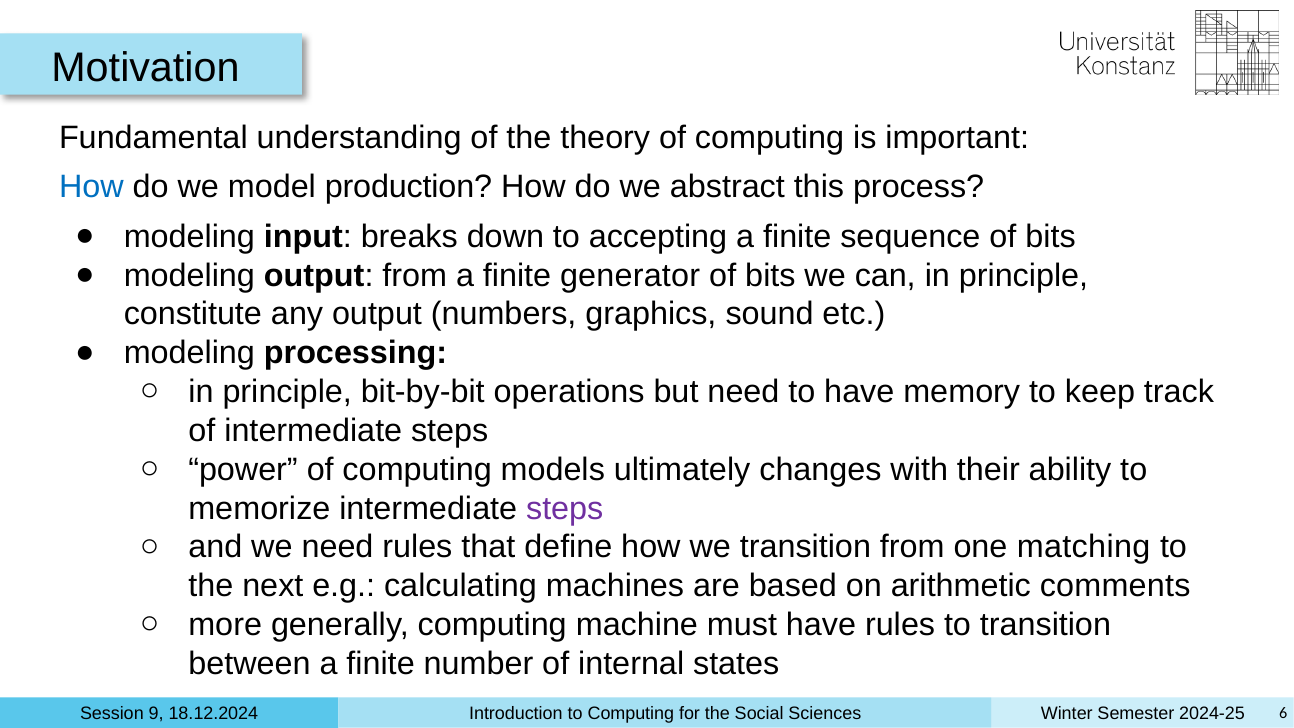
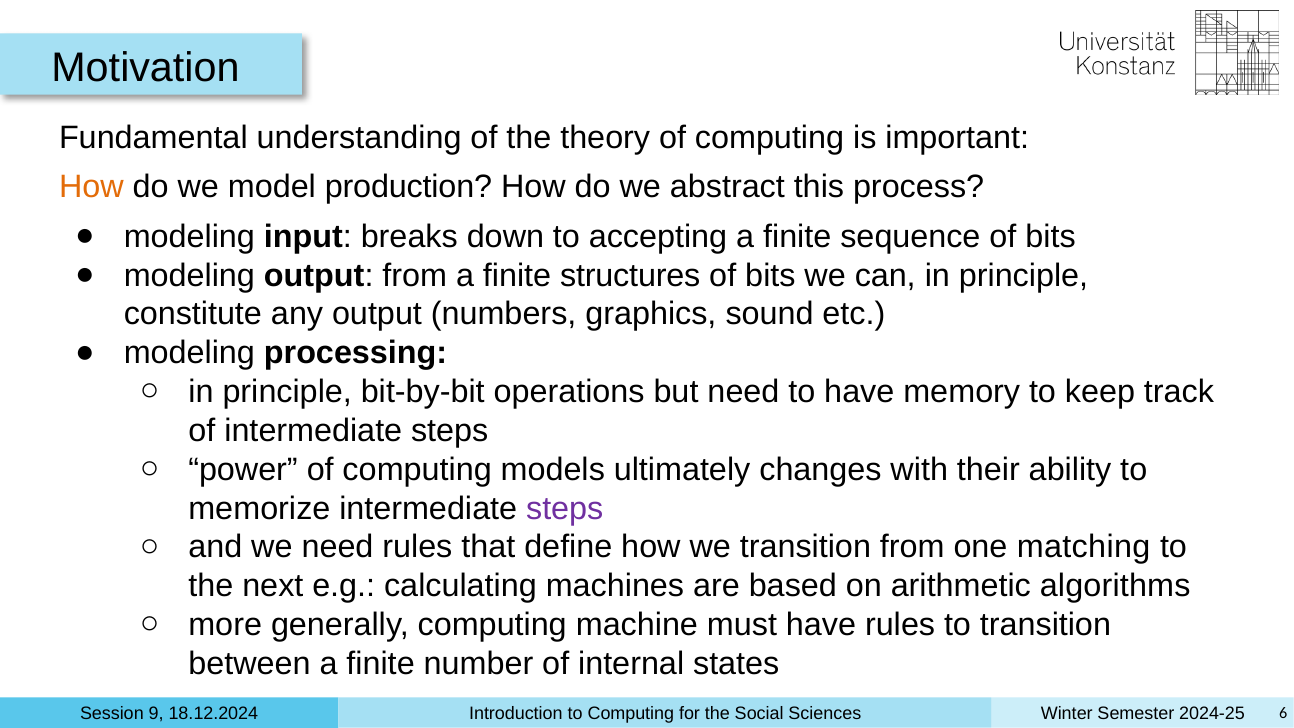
How at (91, 187) colour: blue -> orange
generator: generator -> structures
comments: comments -> algorithms
